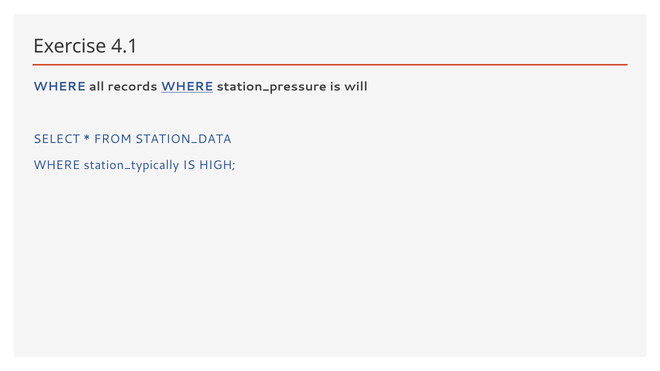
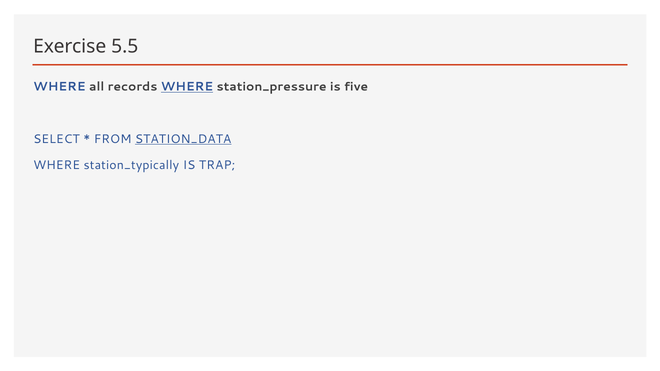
4.1: 4.1 -> 5.5
will: will -> five
STATION_DATA underline: none -> present
HIGH: HIGH -> TRAP
